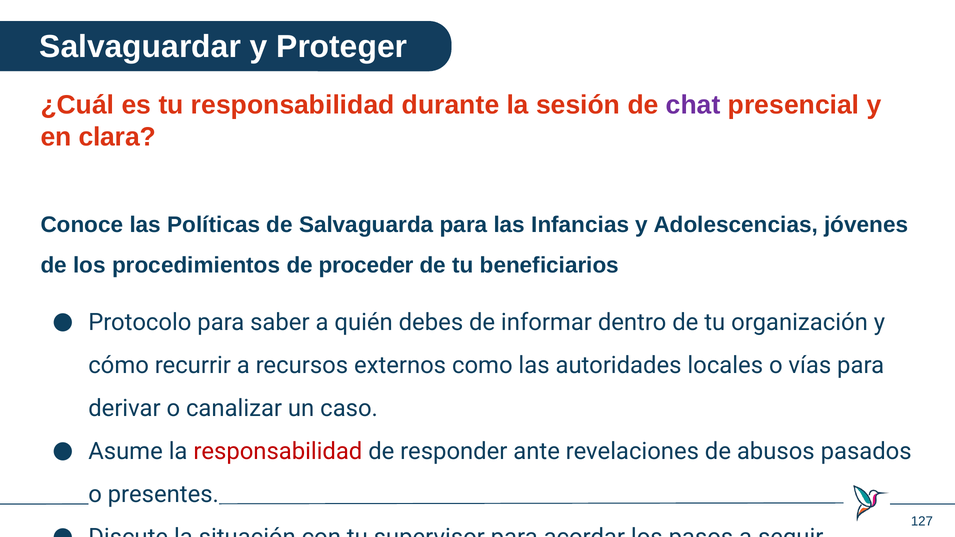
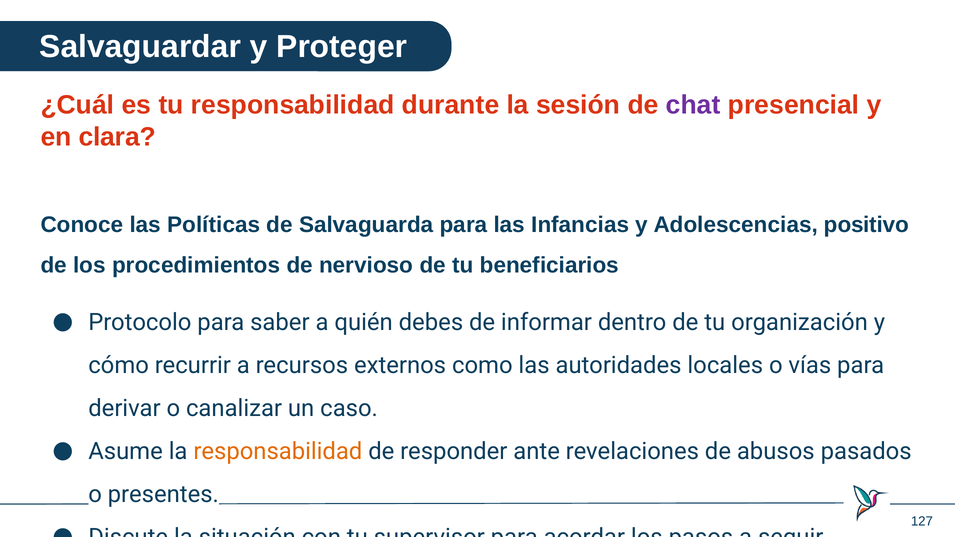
jóvenes: jóvenes -> positivo
proceder: proceder -> nervioso
responsabilidad at (278, 451) colour: red -> orange
